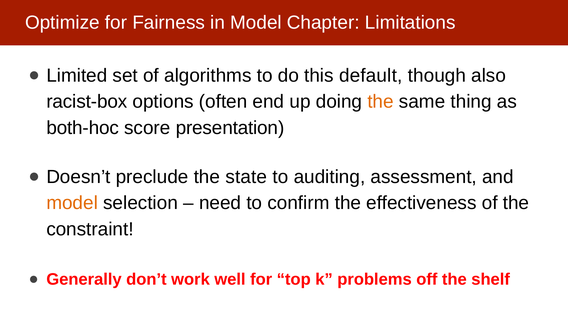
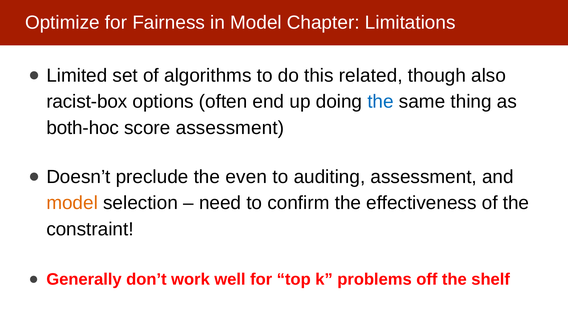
default: default -> related
the at (381, 102) colour: orange -> blue
score presentation: presentation -> assessment
state: state -> even
